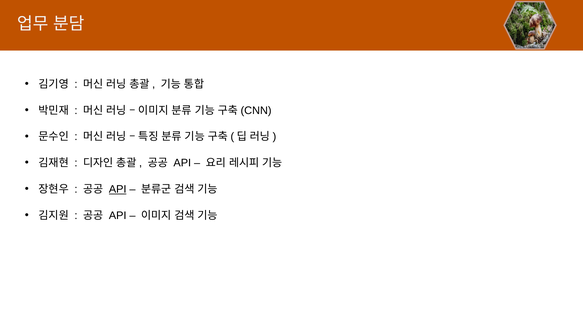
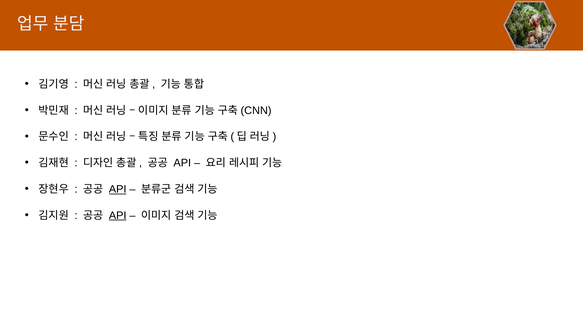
API at (118, 215) underline: none -> present
